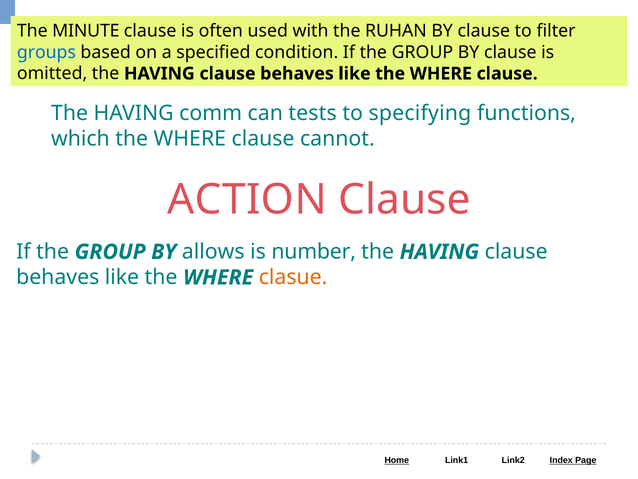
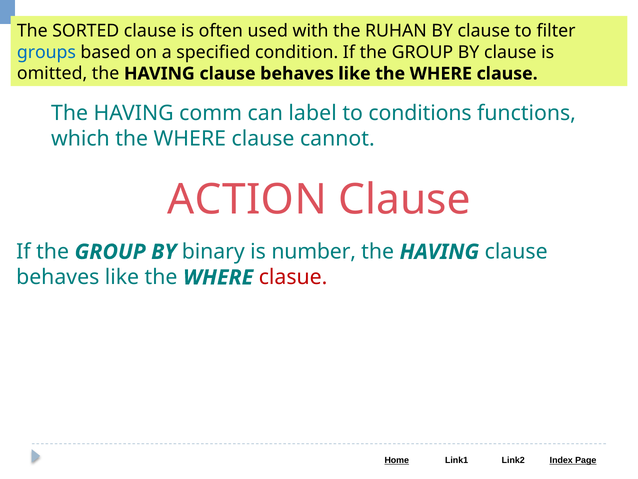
MINUTE: MINUTE -> SORTED
tests: tests -> label
specifying: specifying -> conditions
allows: allows -> binary
clasue colour: orange -> red
